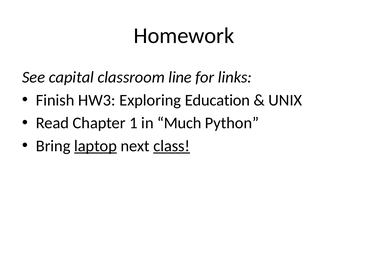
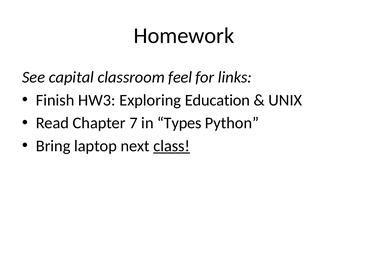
line: line -> feel
1: 1 -> 7
Much: Much -> Types
laptop underline: present -> none
